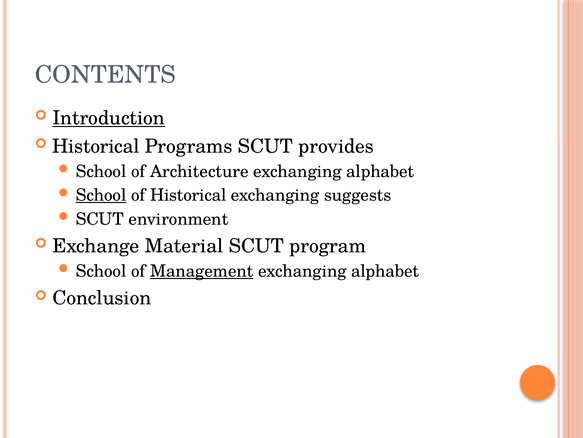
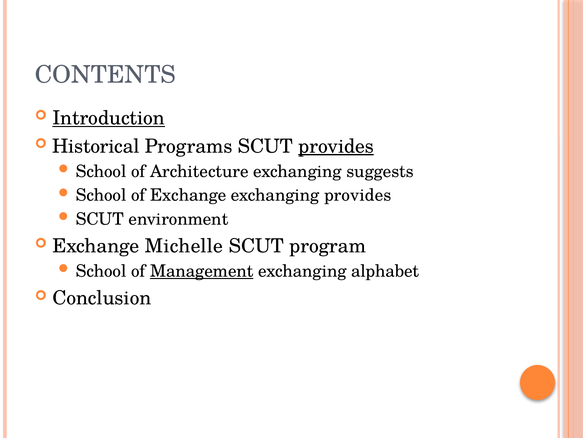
provides at (336, 146) underline: none -> present
Architecture exchanging alphabet: alphabet -> suggests
School at (101, 195) underline: present -> none
of Historical: Historical -> Exchange
exchanging suggests: suggests -> provides
Material: Material -> Michelle
